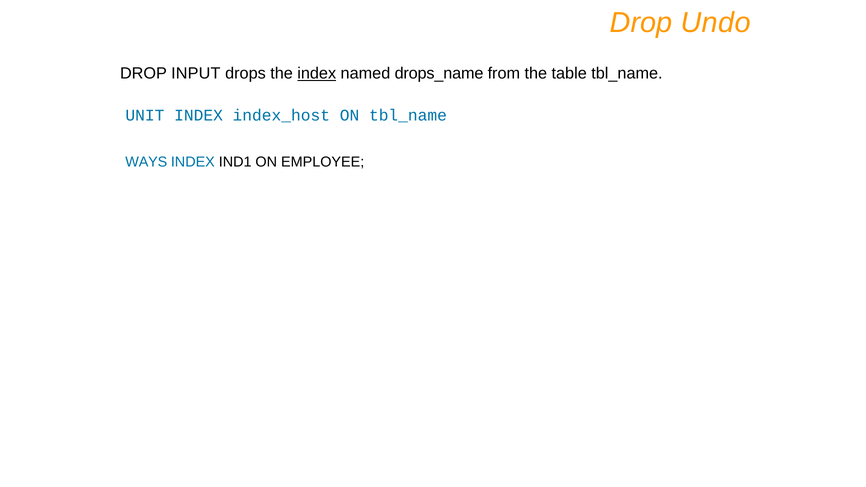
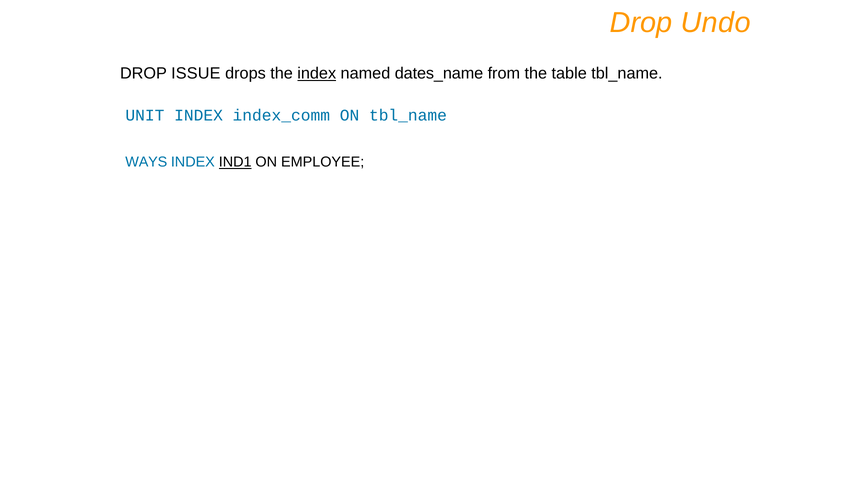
INPUT: INPUT -> ISSUE
drops_name: drops_name -> dates_name
index_host: index_host -> index_comm
IND1 underline: none -> present
